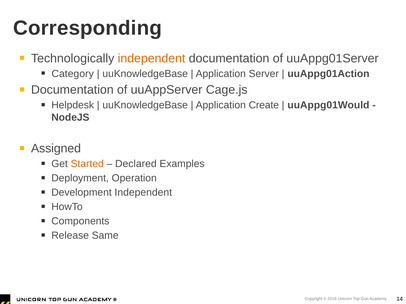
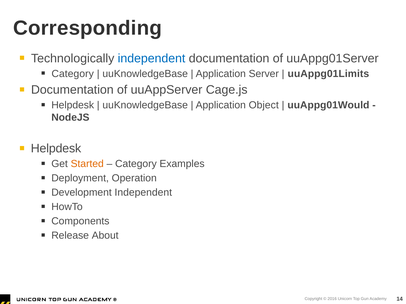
independent at (152, 58) colour: orange -> blue
uuAppg01Action: uuAppg01Action -> uuAppg01Limits
Create: Create -> Object
Assigned at (56, 149): Assigned -> Helpdesk
Declared at (136, 164): Declared -> Category
Same: Same -> About
